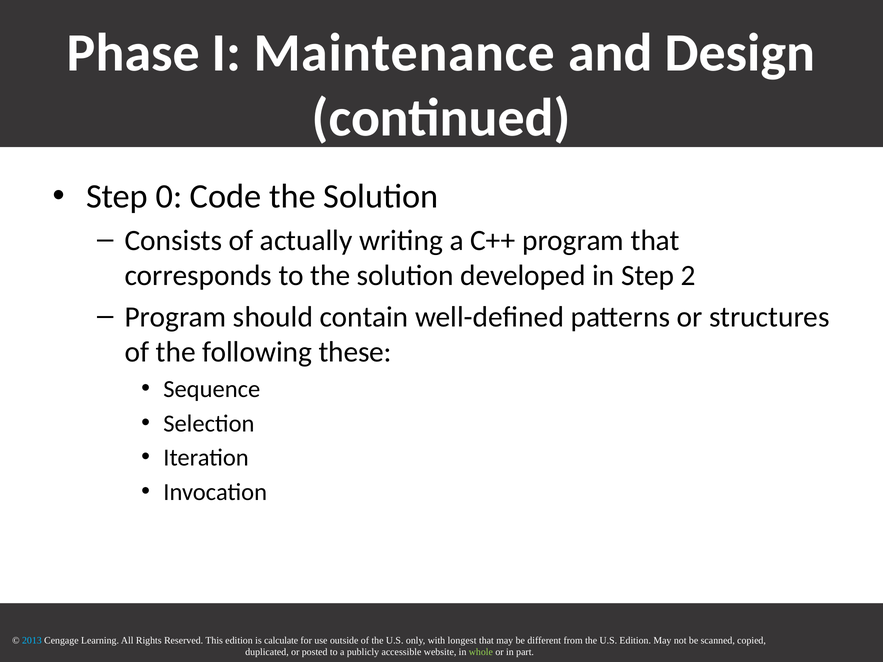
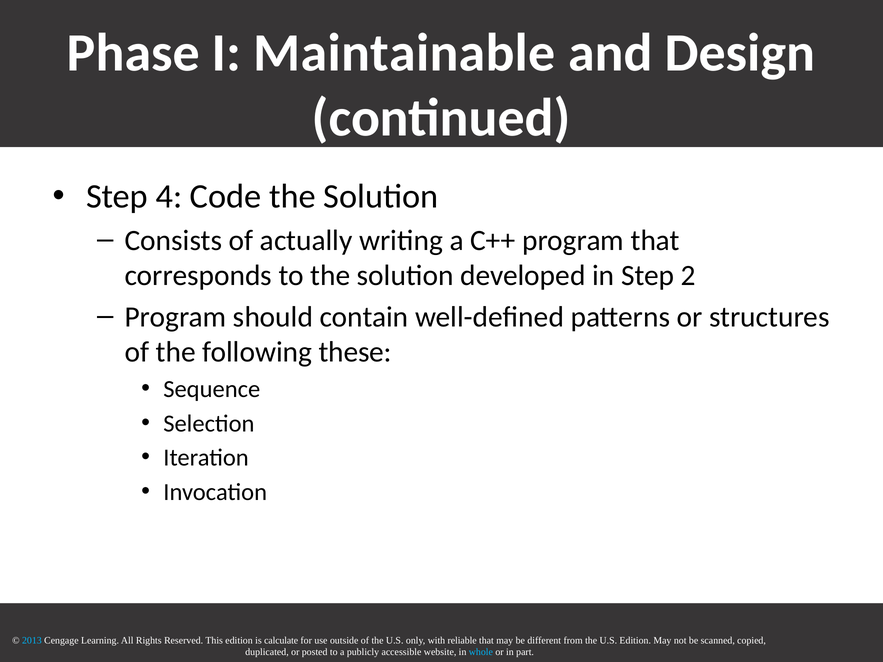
Maintenance: Maintenance -> Maintainable
0: 0 -> 4
longest: longest -> reliable
whole colour: light green -> light blue
